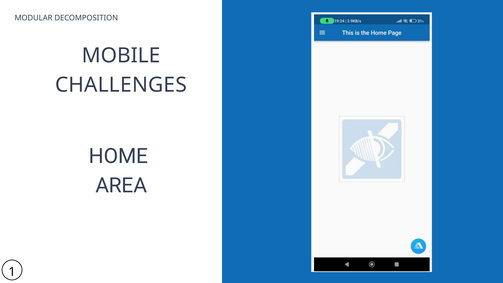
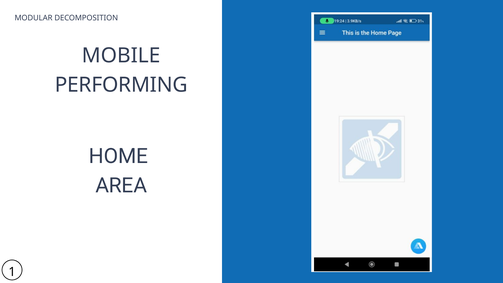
CHALLENGES: CHALLENGES -> PERFORMING
